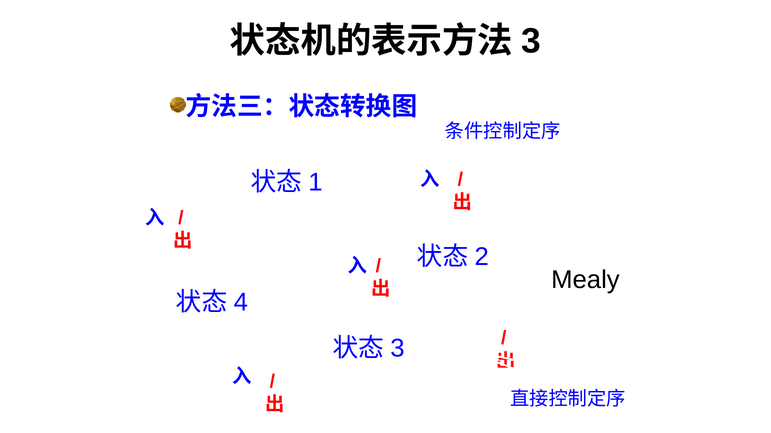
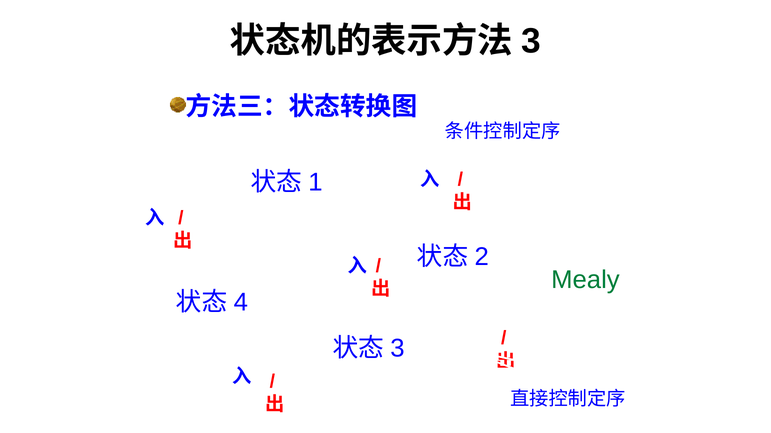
Mealy colour: black -> green
